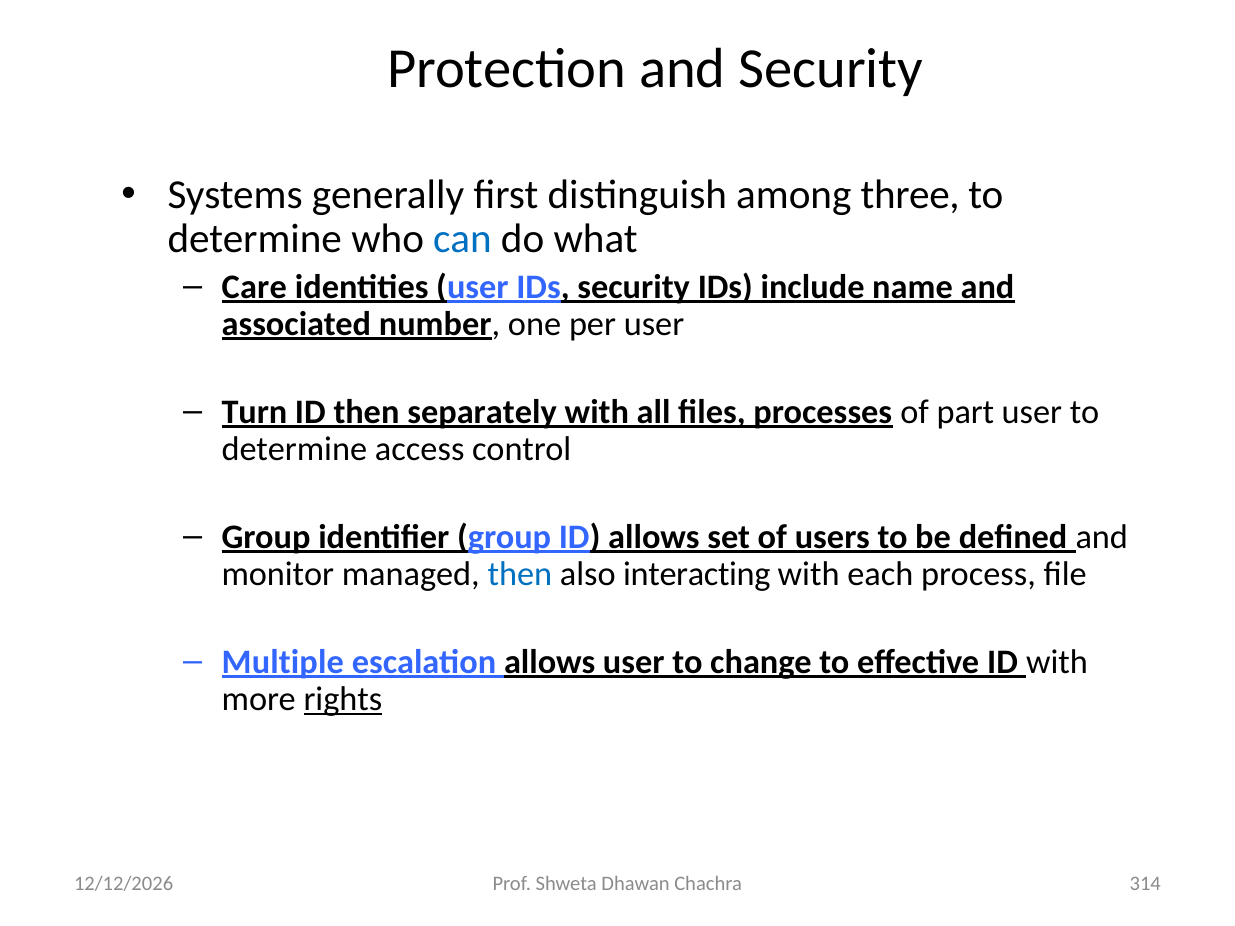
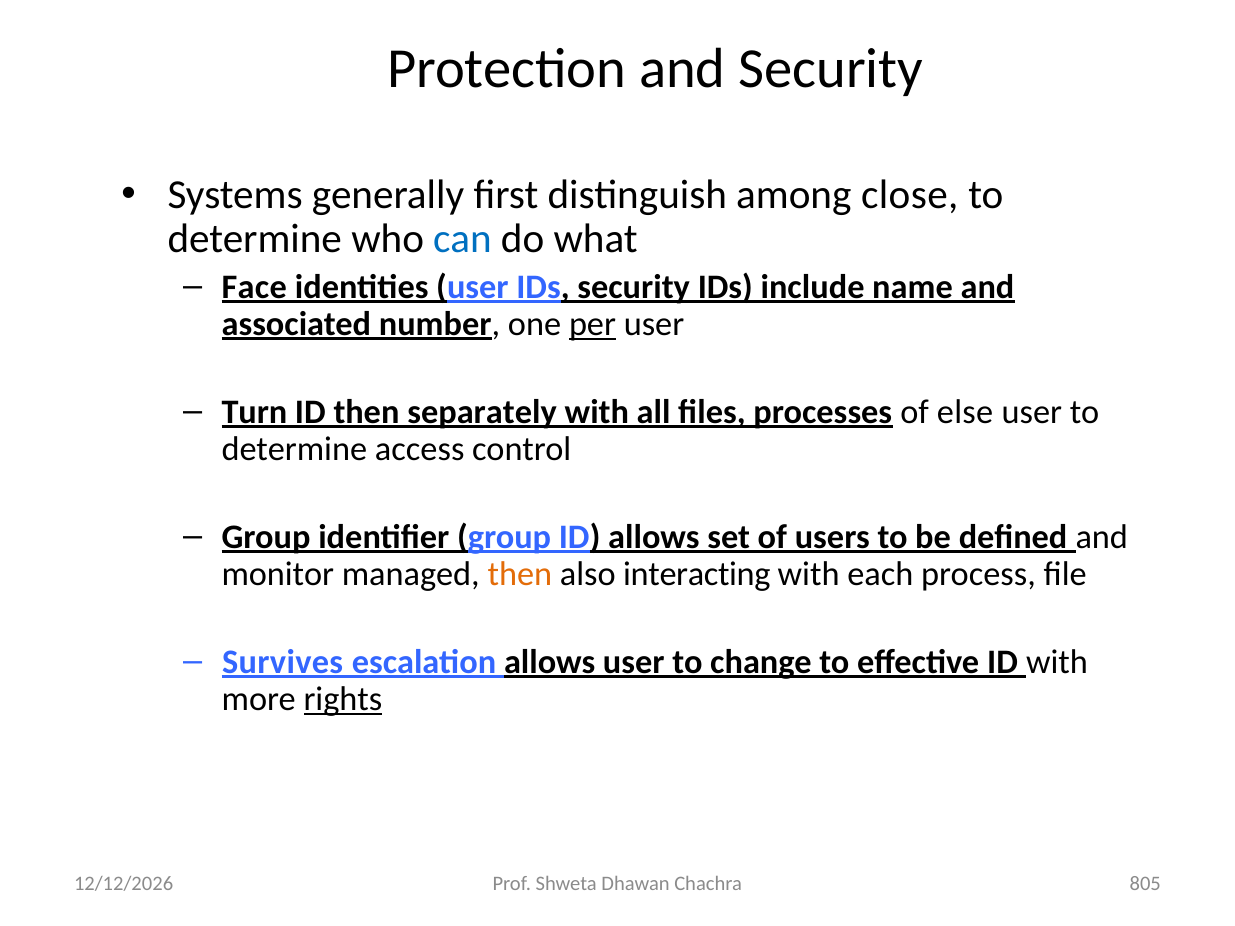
three: three -> close
Care: Care -> Face
per underline: none -> present
part: part -> else
then at (520, 574) colour: blue -> orange
Multiple: Multiple -> Survives
314: 314 -> 805
